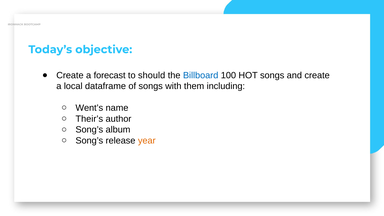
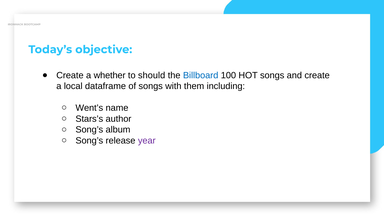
forecast: forecast -> whether
Their’s: Their’s -> Stars’s
year colour: orange -> purple
